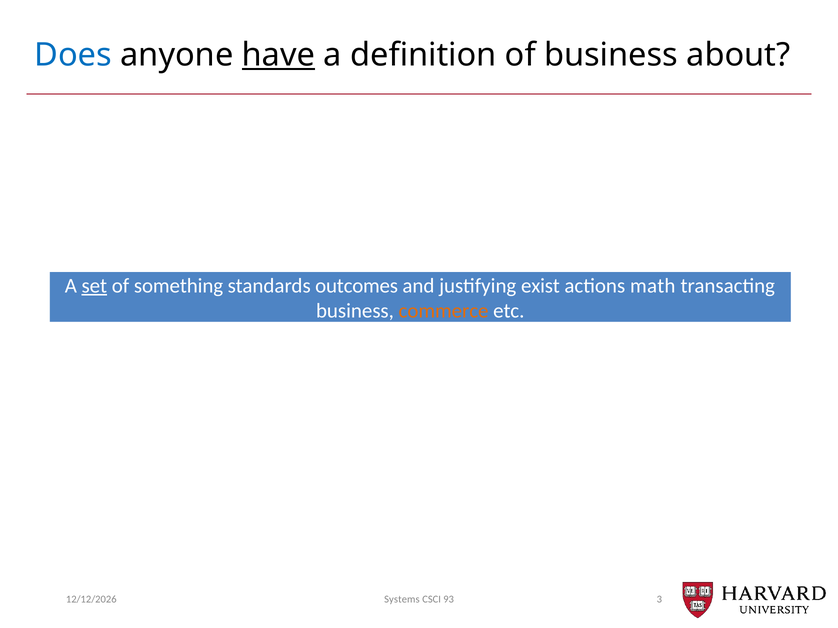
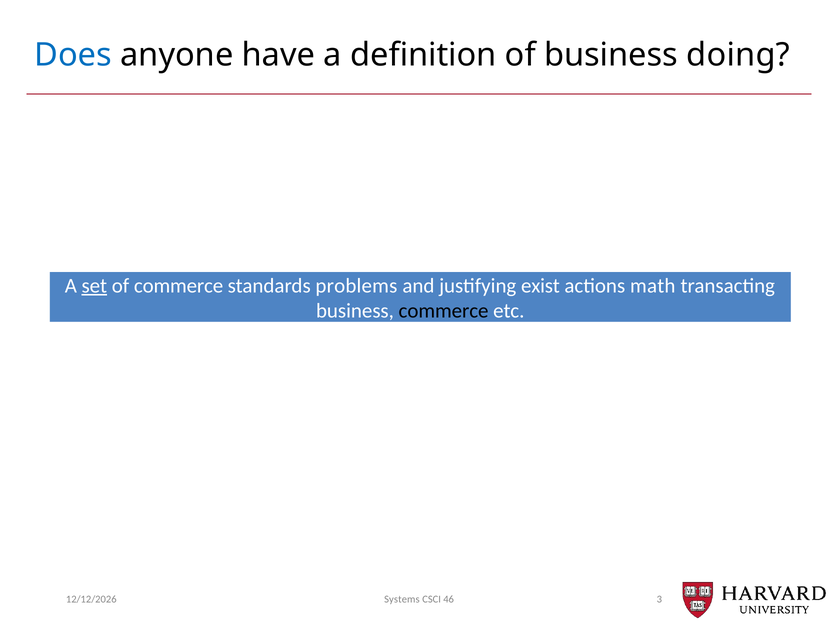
have underline: present -> none
about: about -> doing
of something: something -> commerce
outcomes: outcomes -> problems
commerce at (444, 311) colour: orange -> black
93: 93 -> 46
